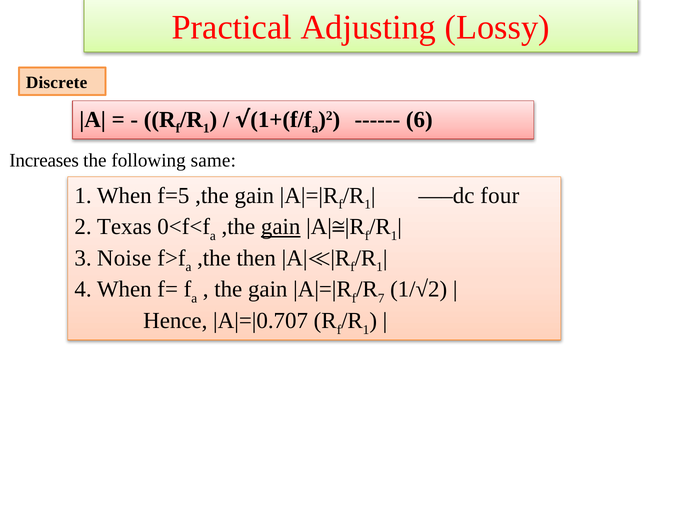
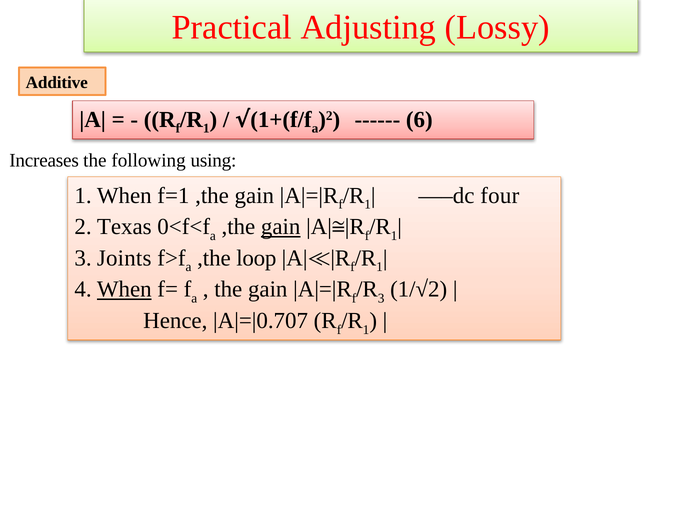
Discrete: Discrete -> Additive
same: same -> using
f=5: f=5 -> f=1
Noise: Noise -> Joints
then: then -> loop
When at (124, 289) underline: none -> present
7 at (381, 298): 7 -> 3
